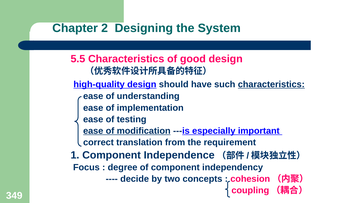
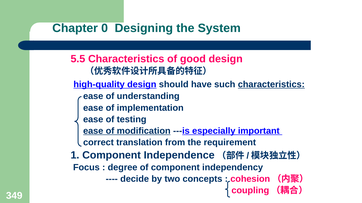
2: 2 -> 0
